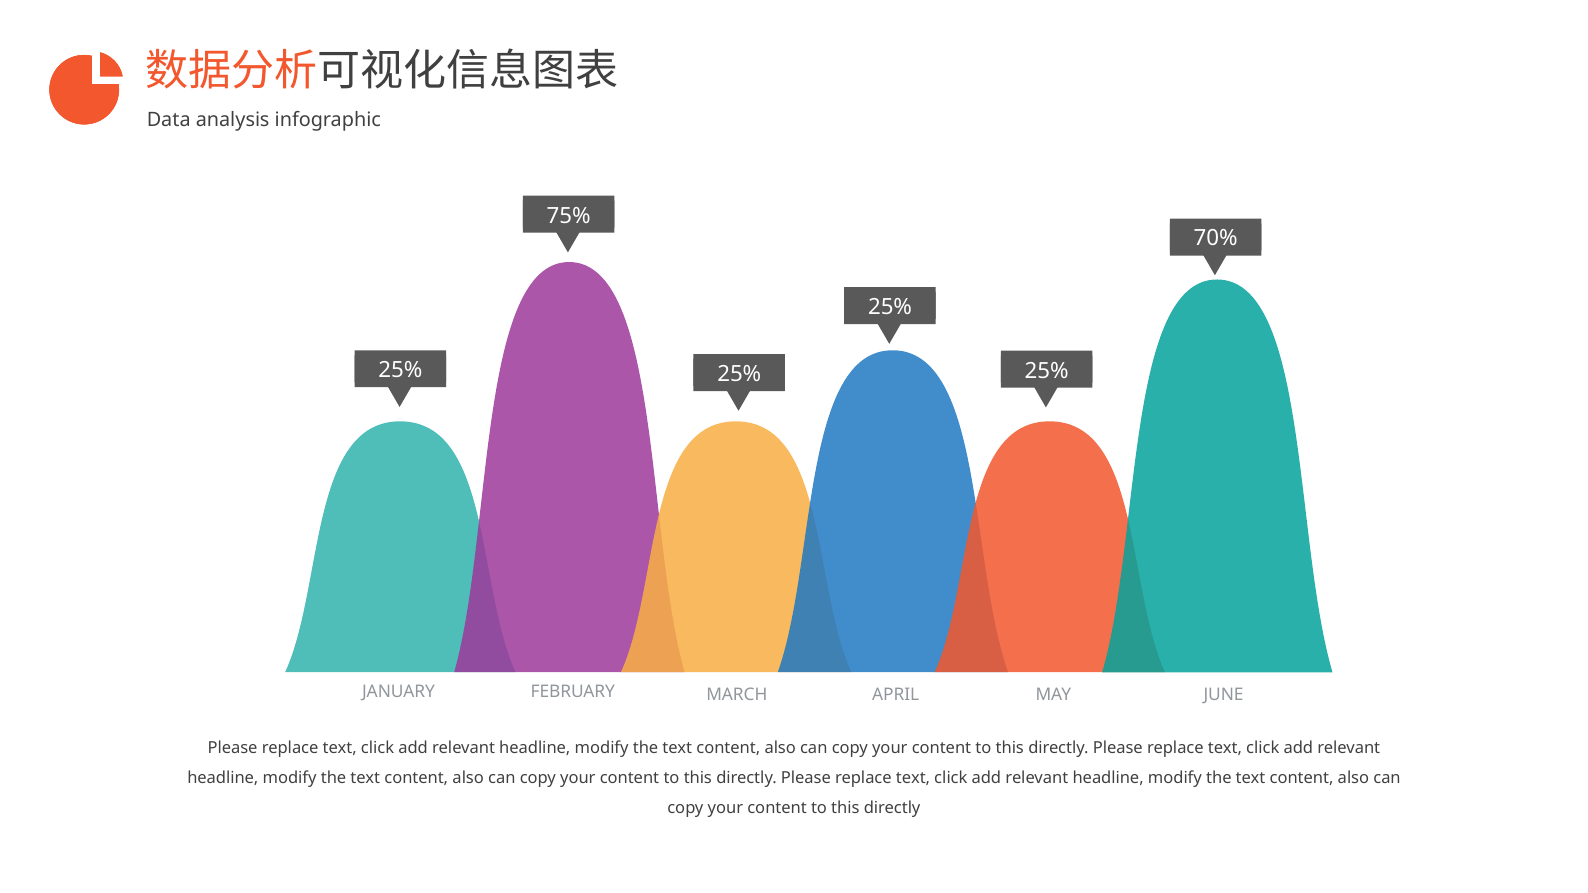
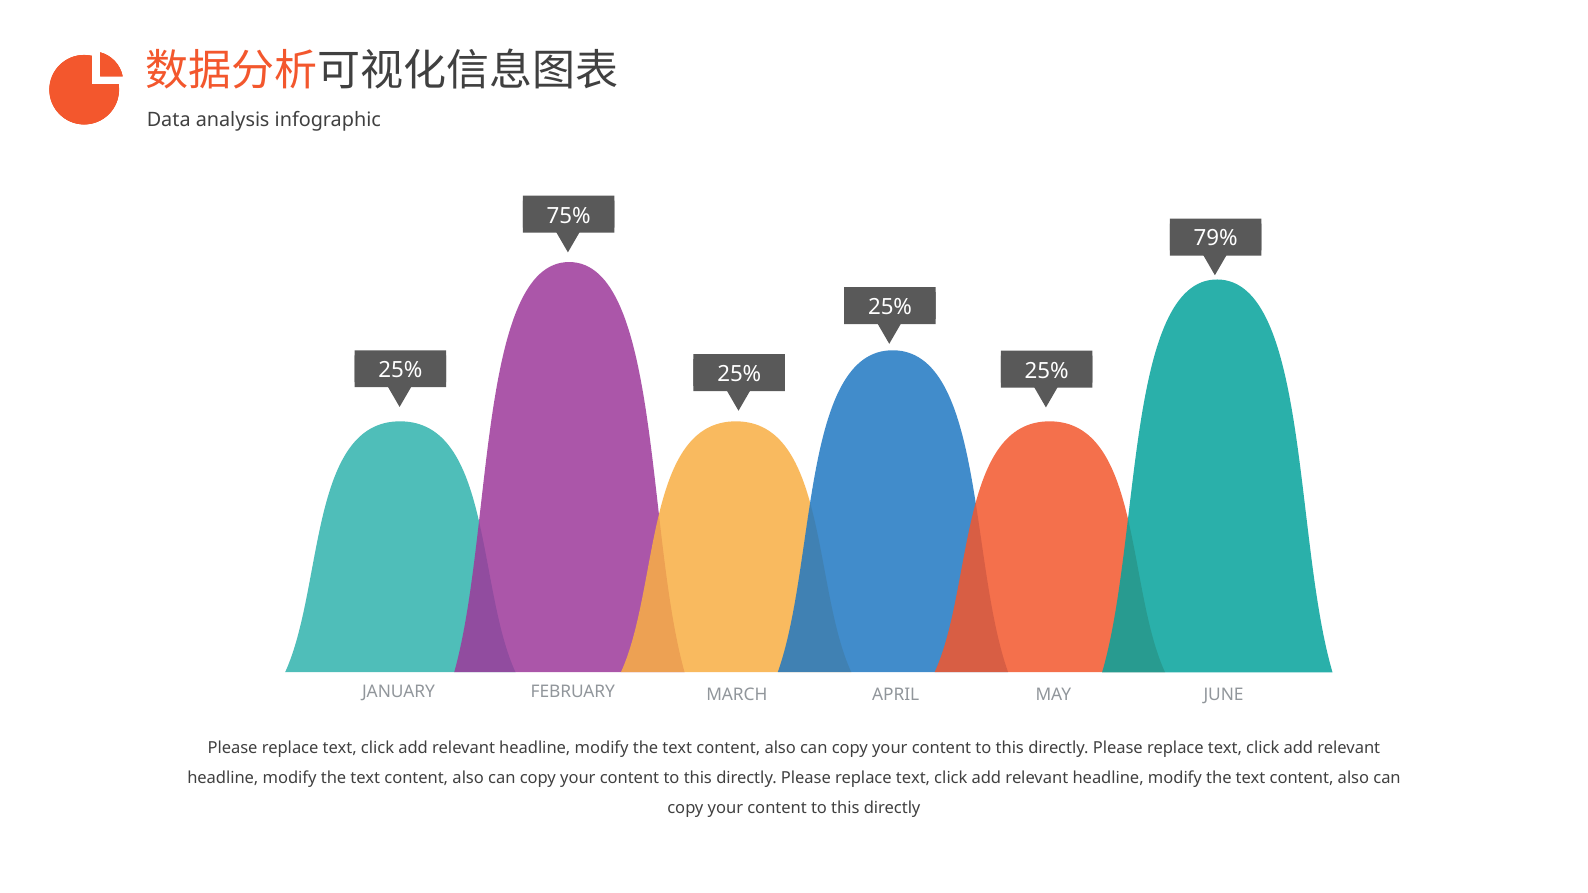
70%: 70% -> 79%
